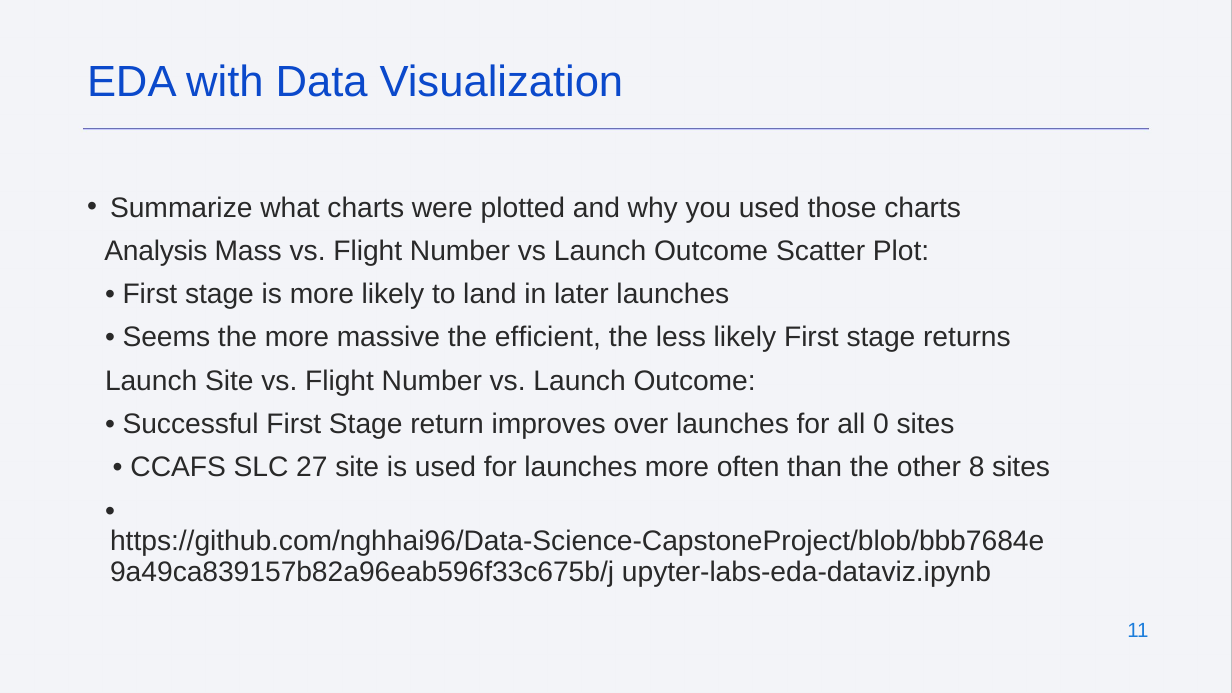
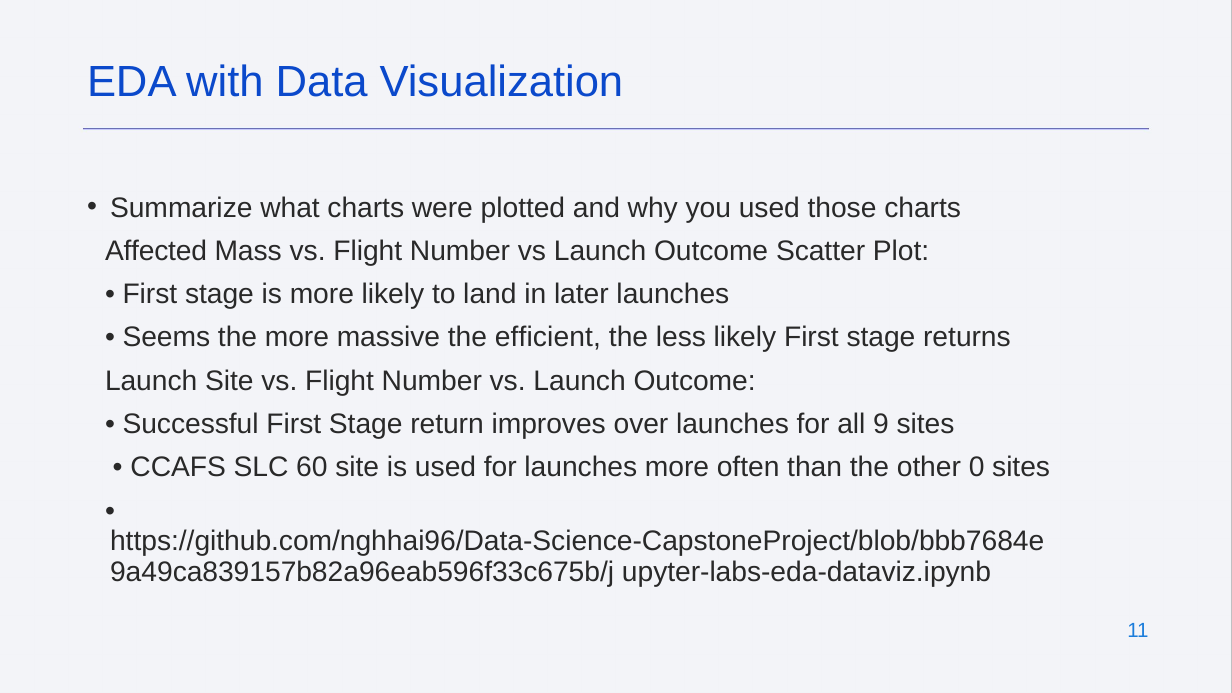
Analysis: Analysis -> Affected
0: 0 -> 9
27: 27 -> 60
8: 8 -> 0
